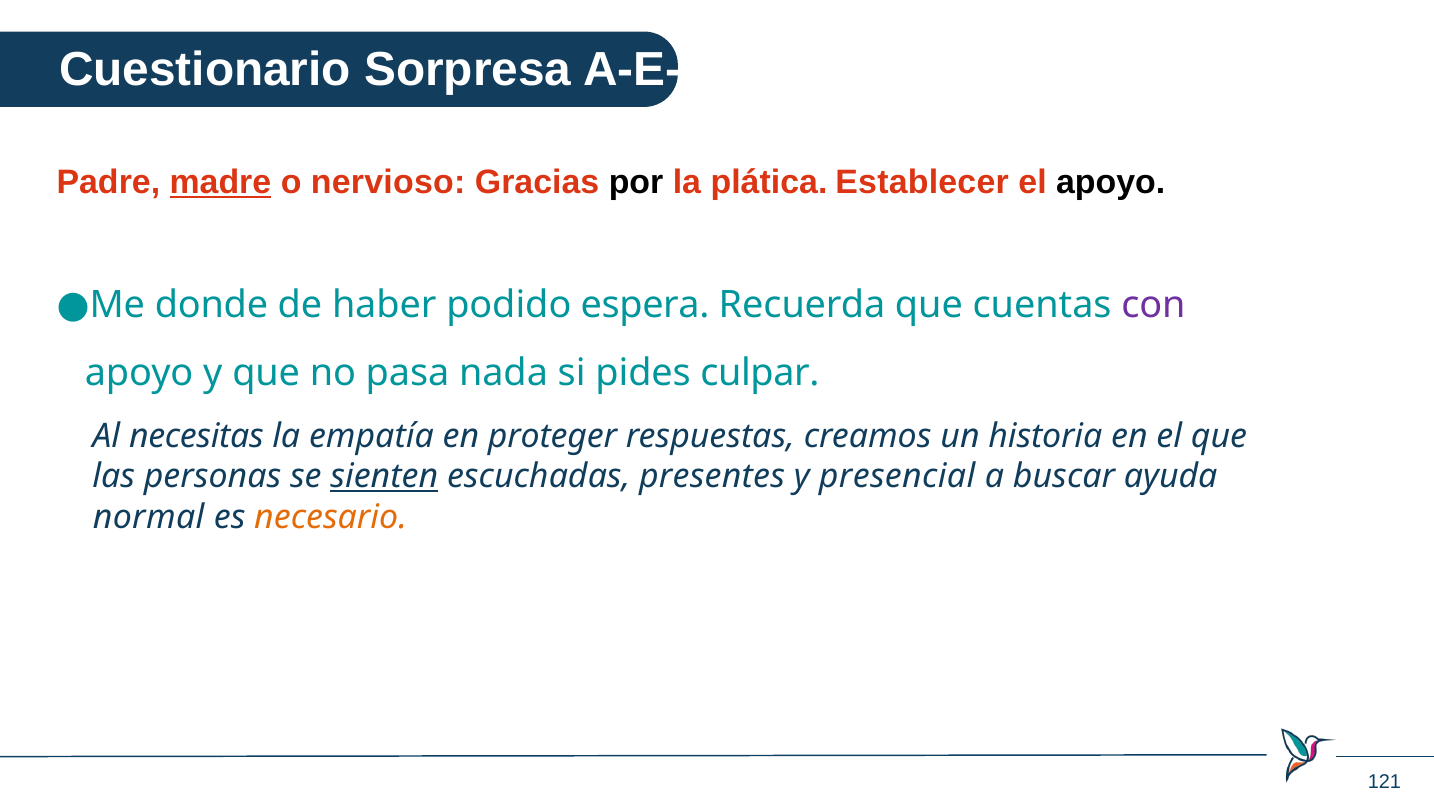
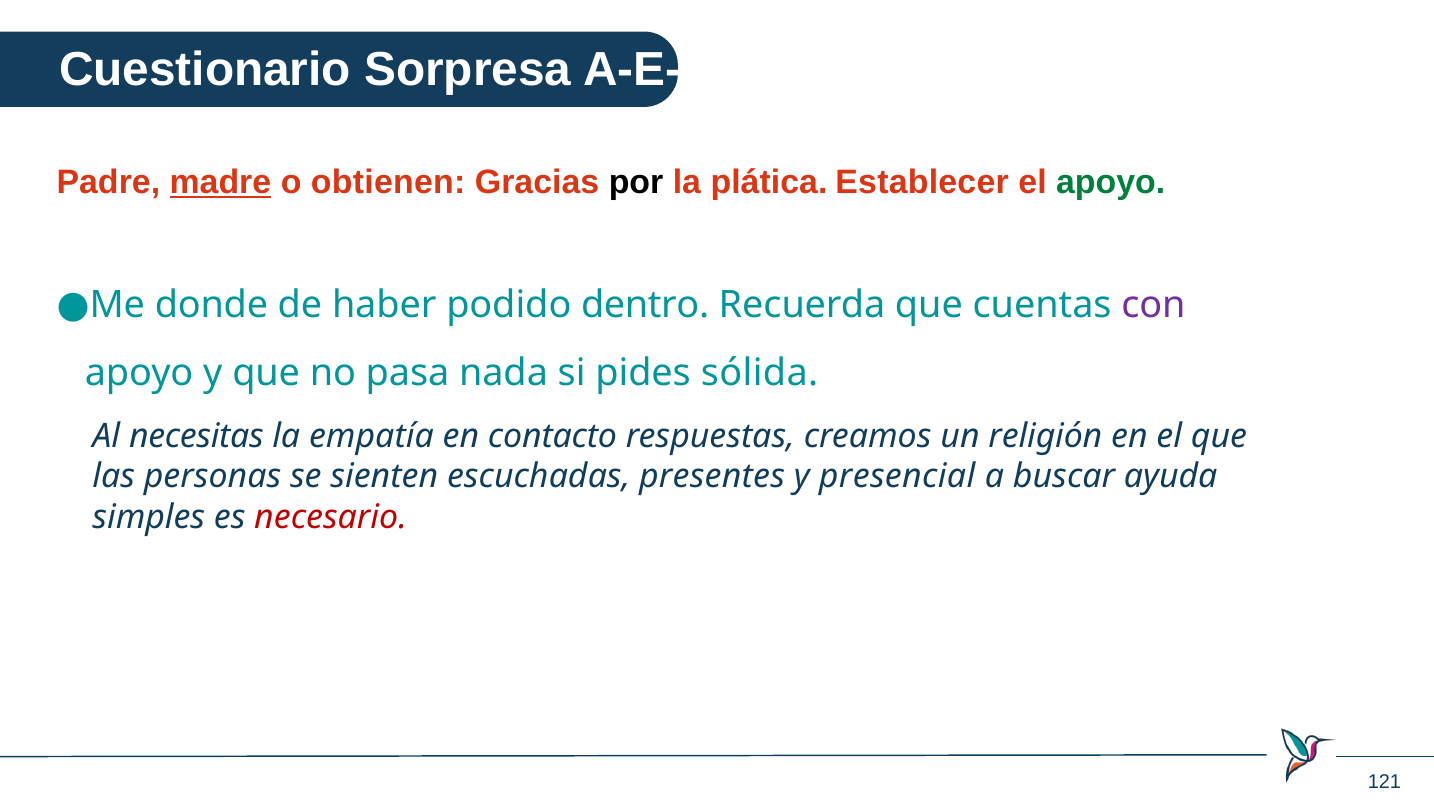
nervioso: nervioso -> obtienen
apoyo at (1111, 182) colour: black -> green
espera: espera -> dentro
culpar: culpar -> sólida
proteger: proteger -> contacto
historia: historia -> religión
sienten underline: present -> none
normal: normal -> simples
necesario colour: orange -> red
